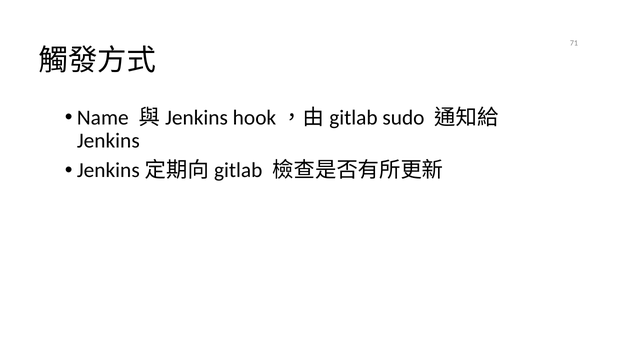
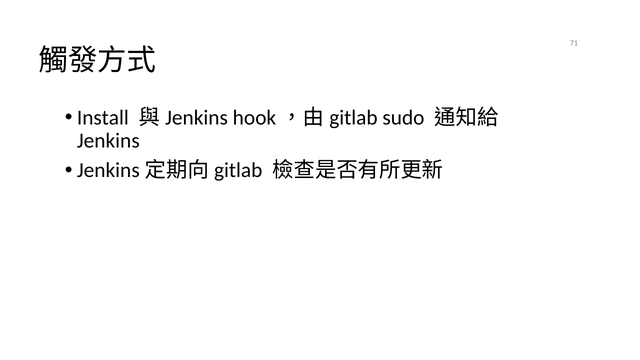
Name: Name -> Install
